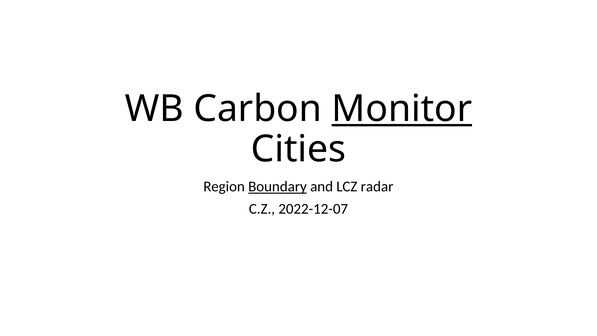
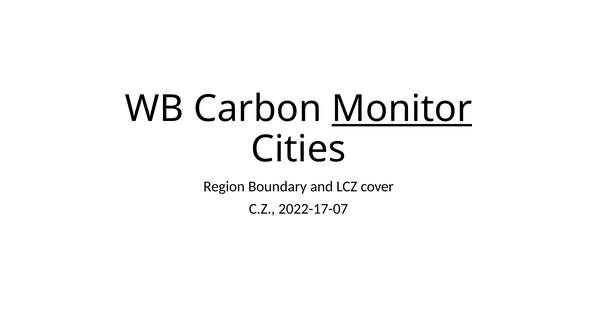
Boundary underline: present -> none
radar: radar -> cover
2022-12-07: 2022-12-07 -> 2022-17-07
